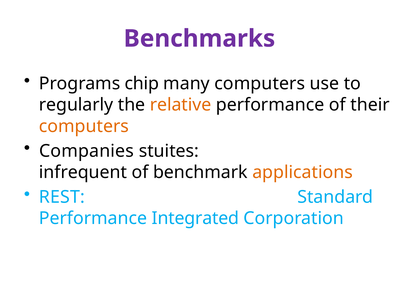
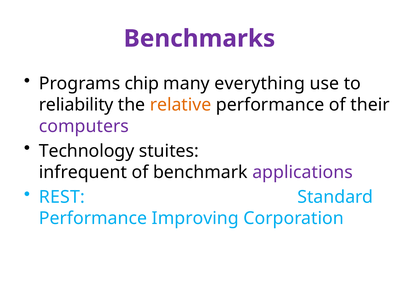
many computers: computers -> everything
regularly: regularly -> reliability
computers at (84, 126) colour: orange -> purple
Companies: Companies -> Technology
applications colour: orange -> purple
Integrated: Integrated -> Improving
